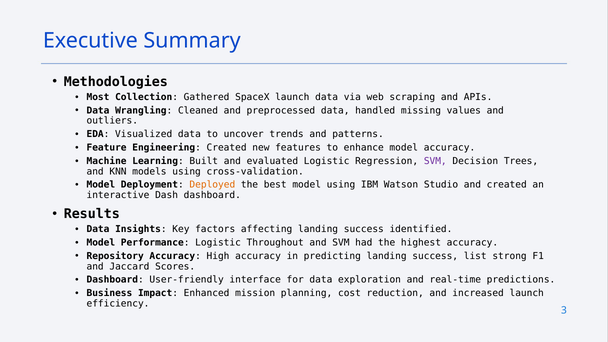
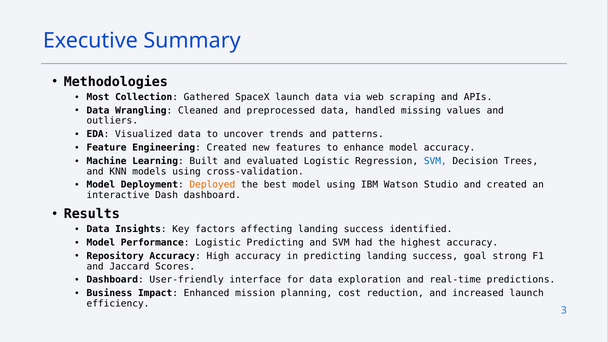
SVM at (435, 161) colour: purple -> blue
Logistic Throughout: Throughout -> Predicting
list: list -> goal
